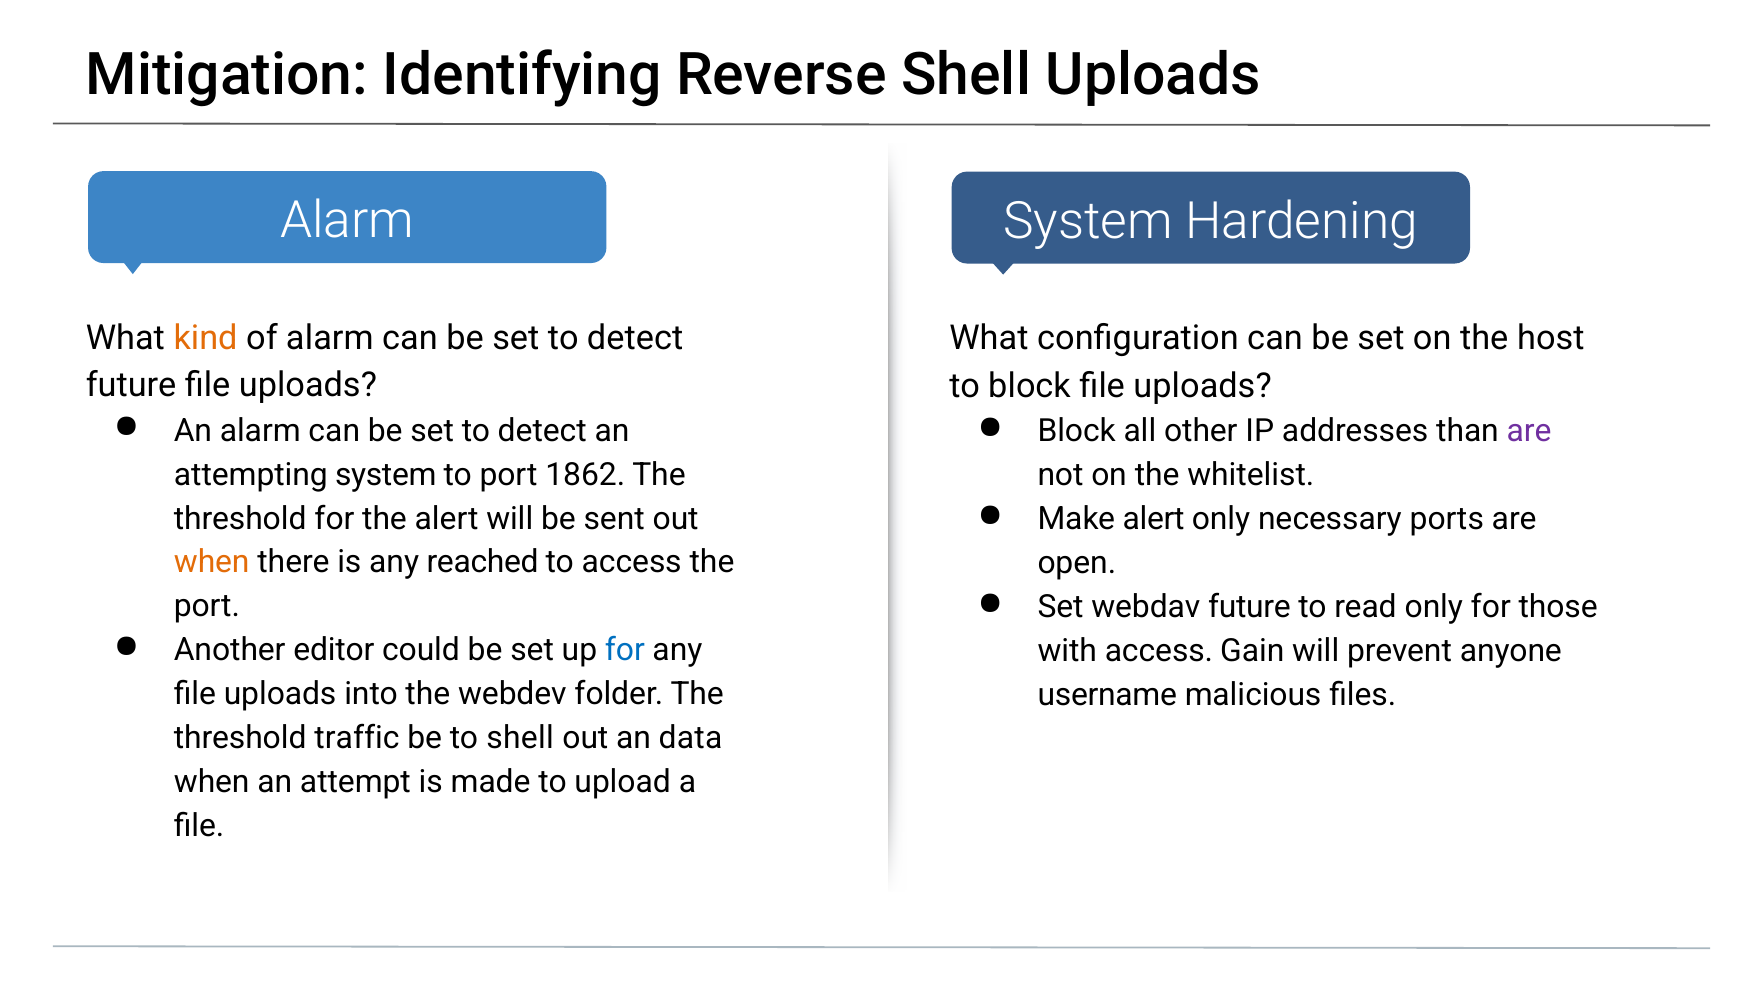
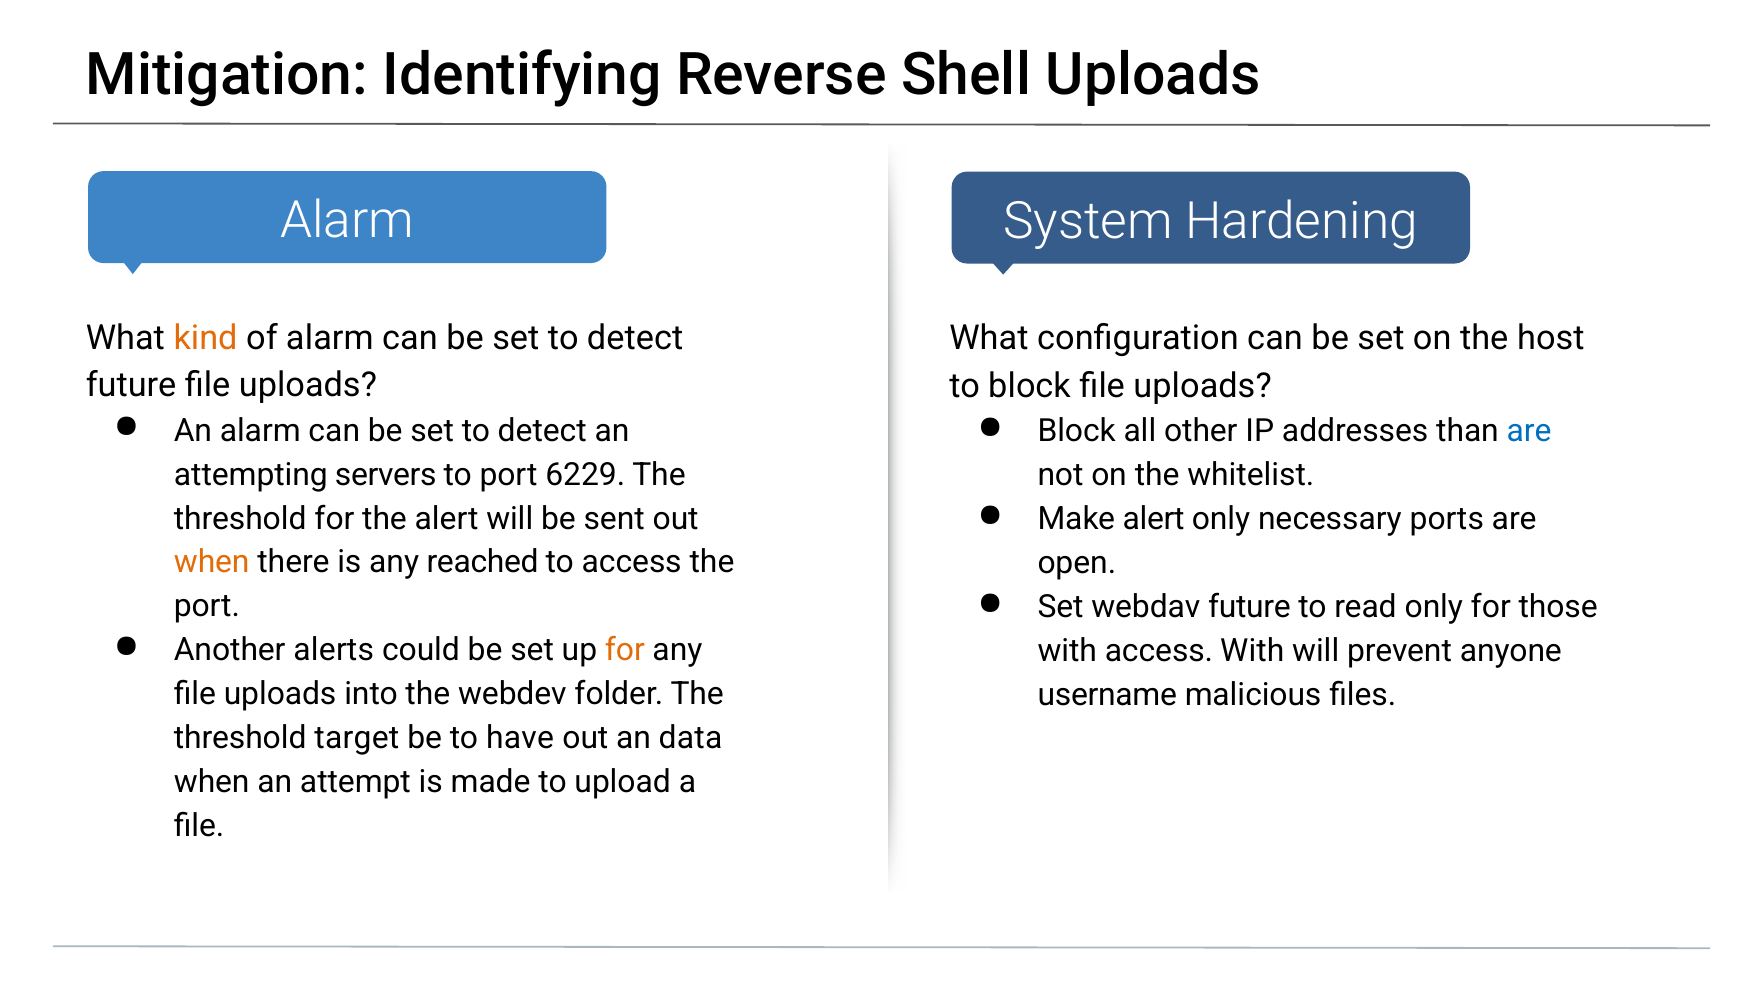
are at (1529, 431) colour: purple -> blue
attempting system: system -> servers
1862: 1862 -> 6229
editor: editor -> alerts
for at (625, 650) colour: blue -> orange
access Gain: Gain -> With
traffic: traffic -> target
to shell: shell -> have
